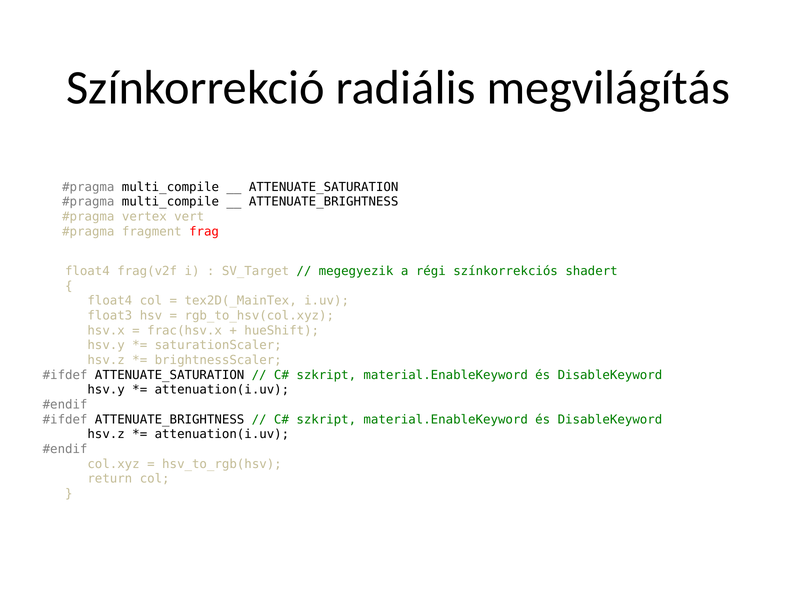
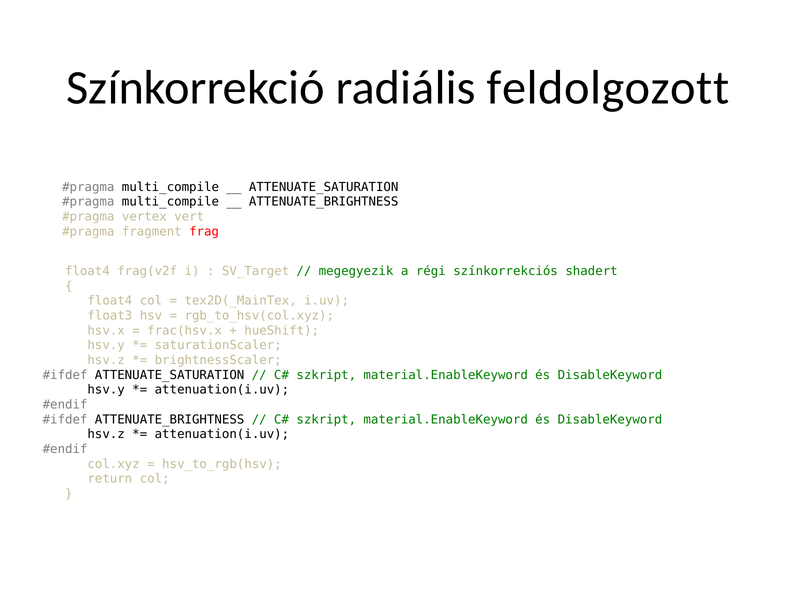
megvilágítás: megvilágítás -> feldolgozott
